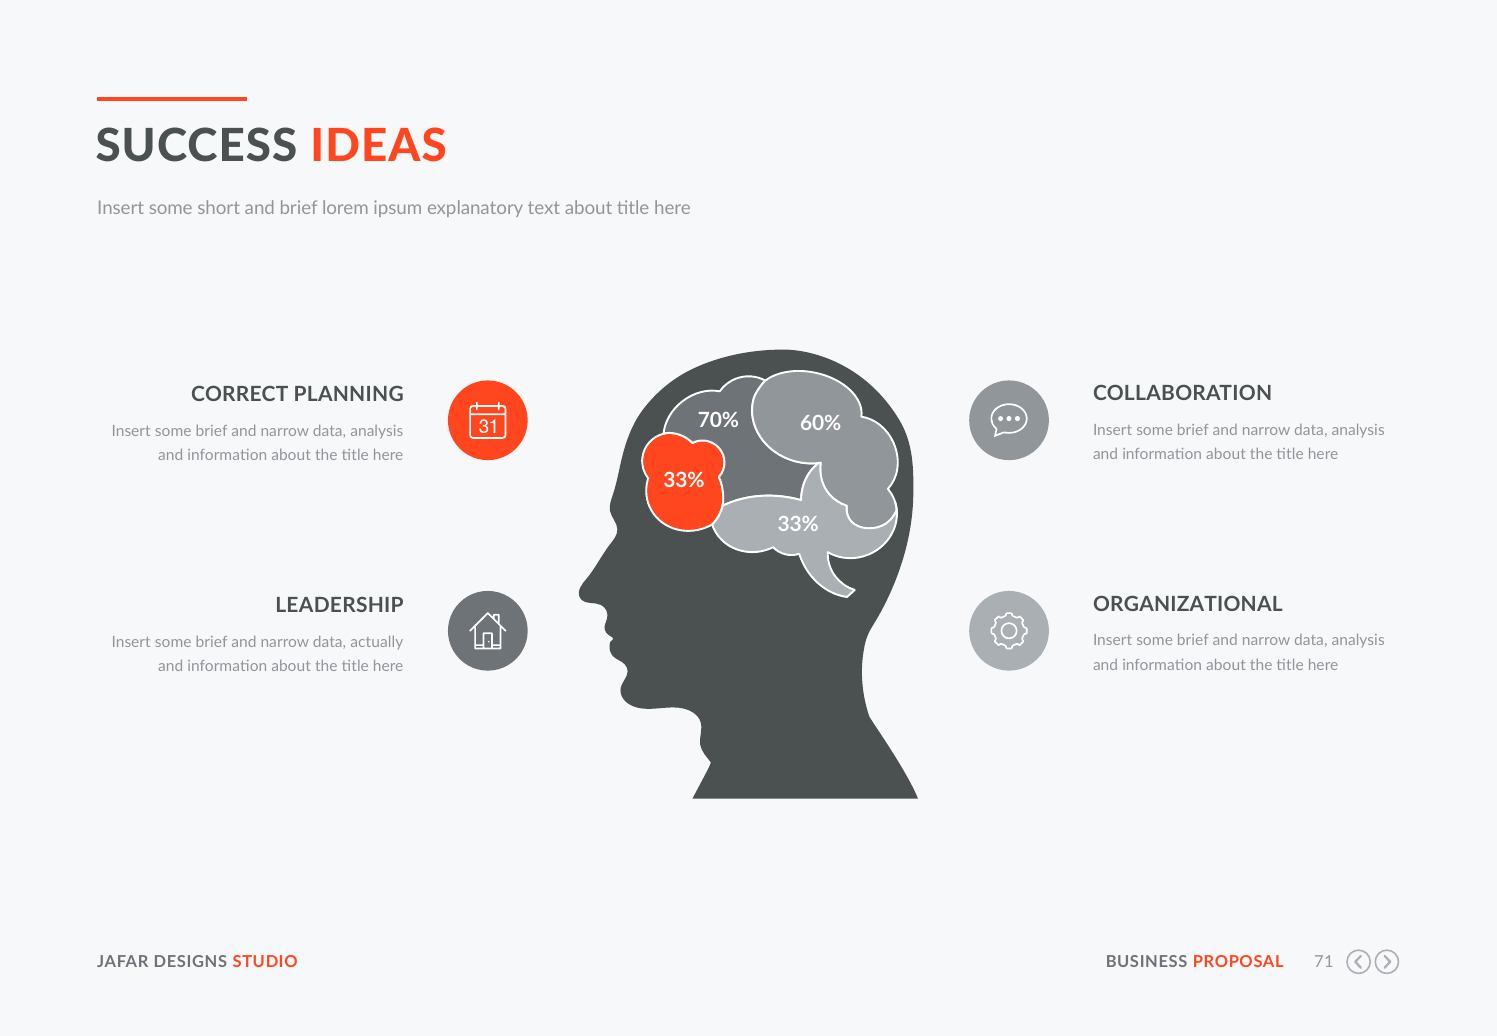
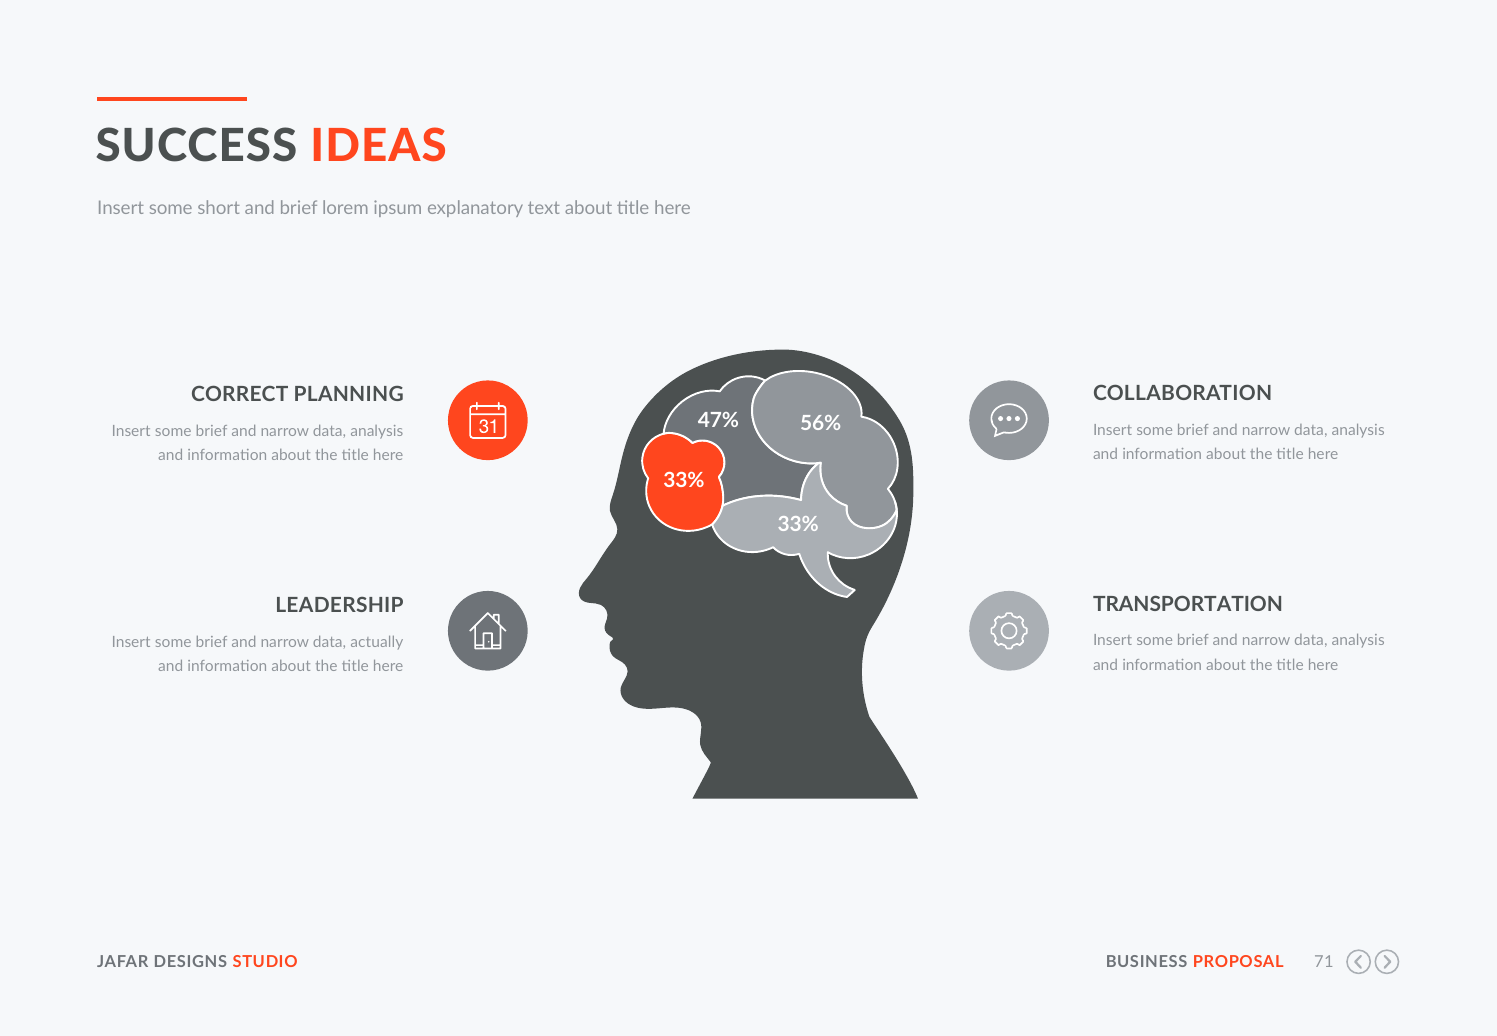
70%: 70% -> 47%
60%: 60% -> 56%
ORGANIZATIONAL: ORGANIZATIONAL -> TRANSPORTATION
